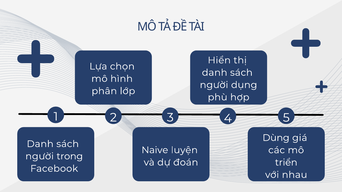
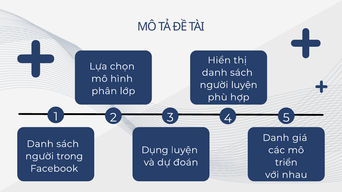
người dụng: dụng -> luyện
Dùng at (276, 138): Dùng -> Danh
Naive: Naive -> Dụng
